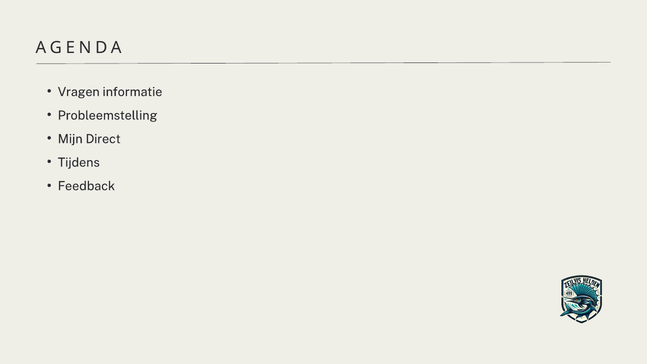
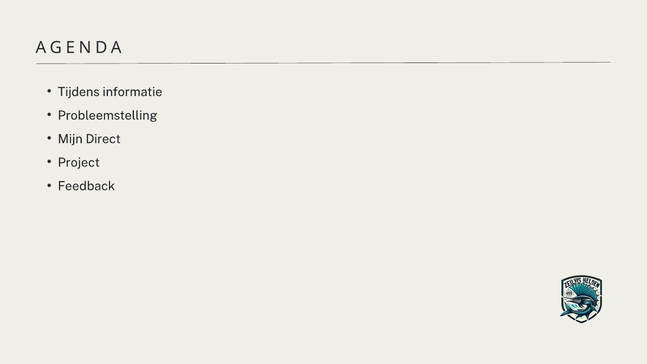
Vragen: Vragen -> Tijdens
Tijdens: Tijdens -> Project
